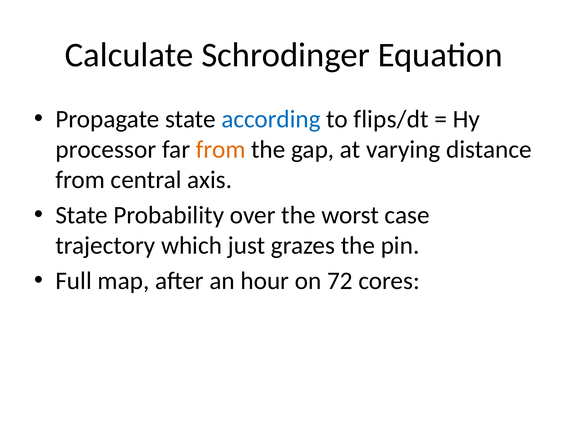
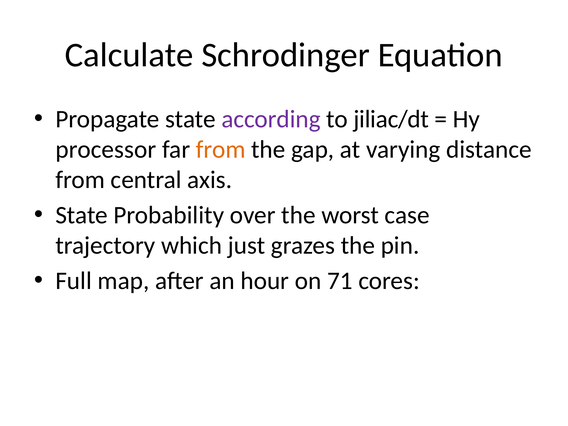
according colour: blue -> purple
flips/dt: flips/dt -> jiliac/dt
72: 72 -> 71
